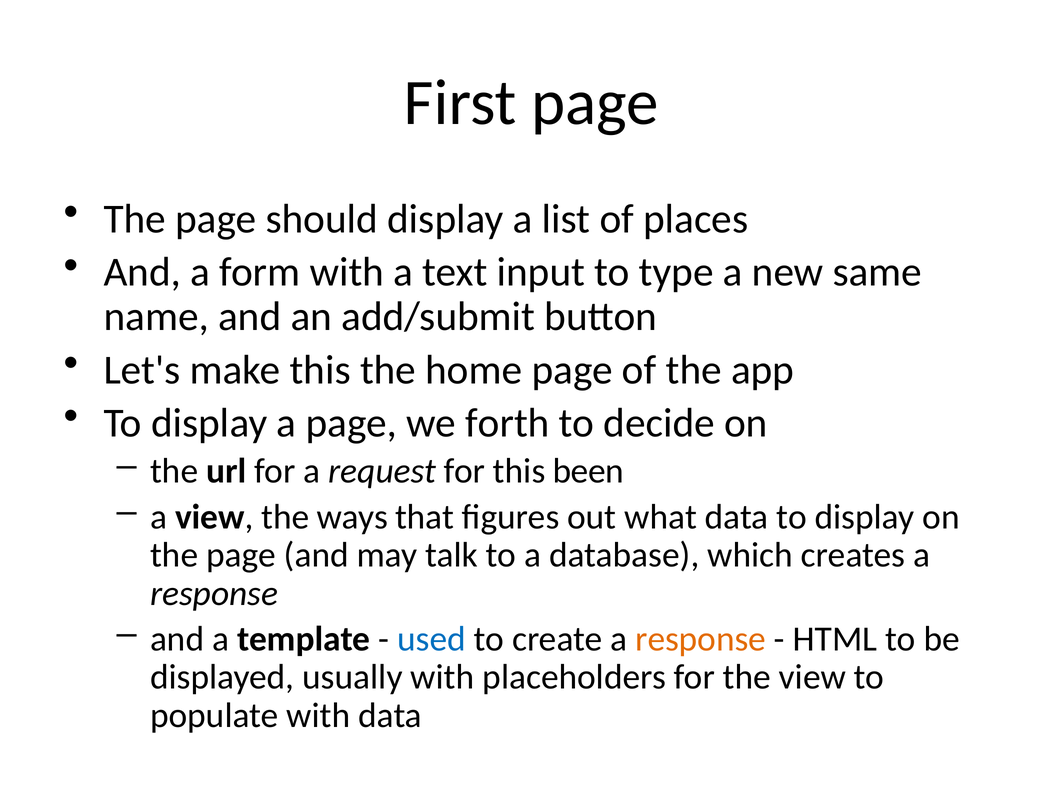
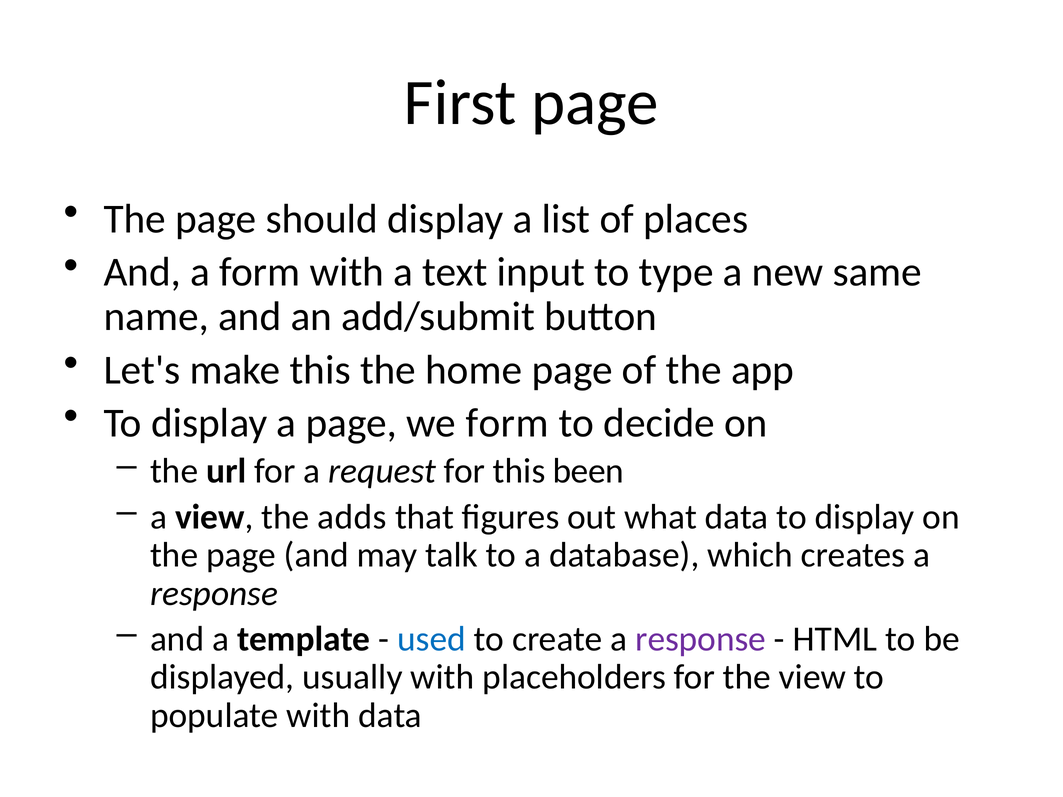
we forth: forth -> form
ways: ways -> adds
response at (701, 639) colour: orange -> purple
